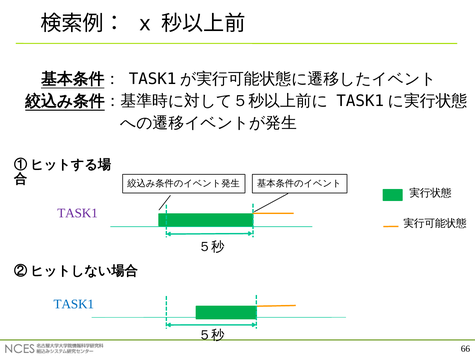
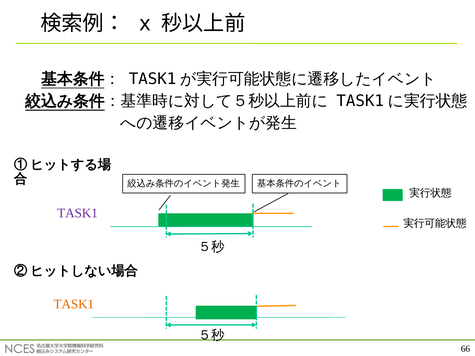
TASK1 at (74, 305) colour: blue -> orange
